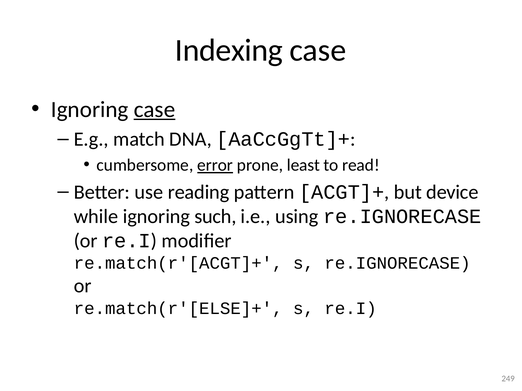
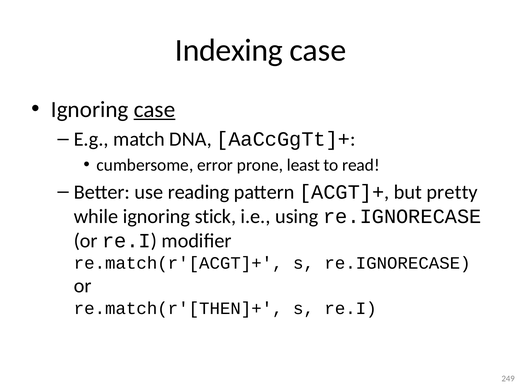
error underline: present -> none
device: device -> pretty
such: such -> stick
re.match(r'[ELSE]+: re.match(r'[ELSE]+ -> re.match(r'[THEN]+
